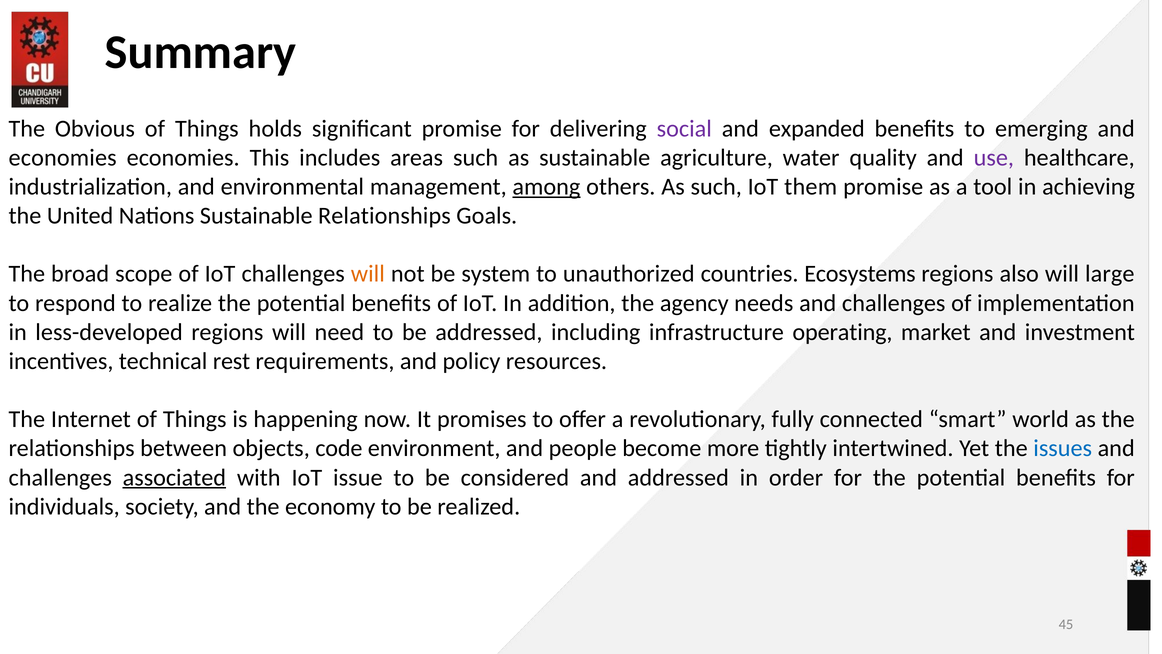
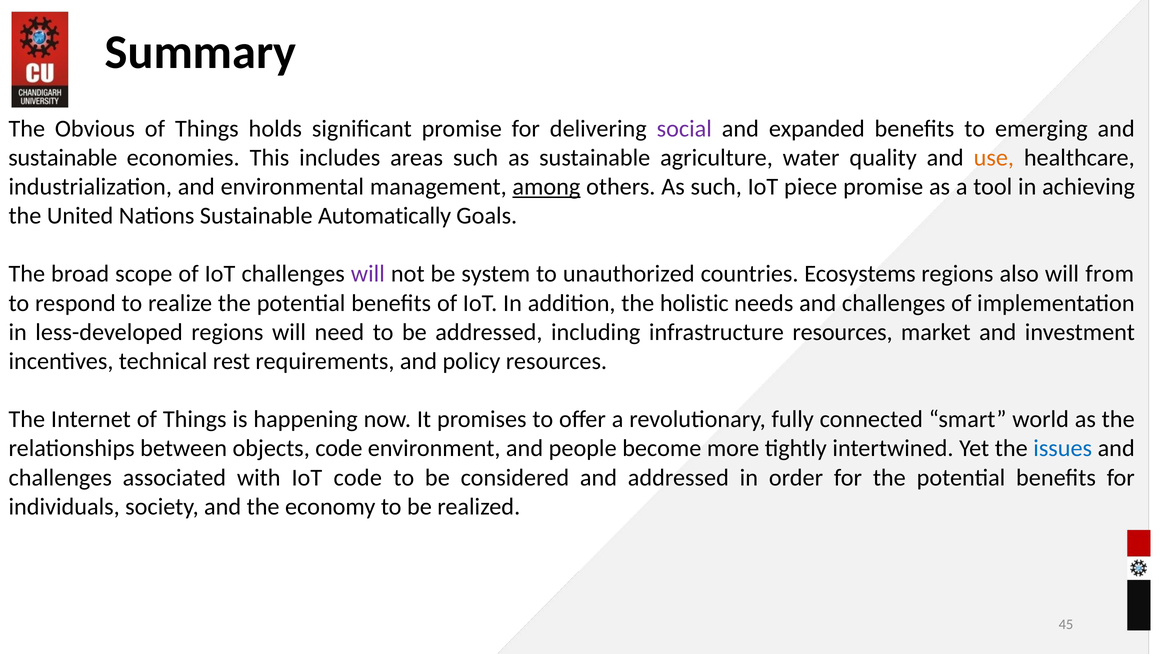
economies at (63, 158): economies -> sustainable
use colour: purple -> orange
them: them -> piece
Sustainable Relationships: Relationships -> Automatically
will at (368, 274) colour: orange -> purple
large: large -> from
agency: agency -> holistic
infrastructure operating: operating -> resources
associated underline: present -> none
IoT issue: issue -> code
